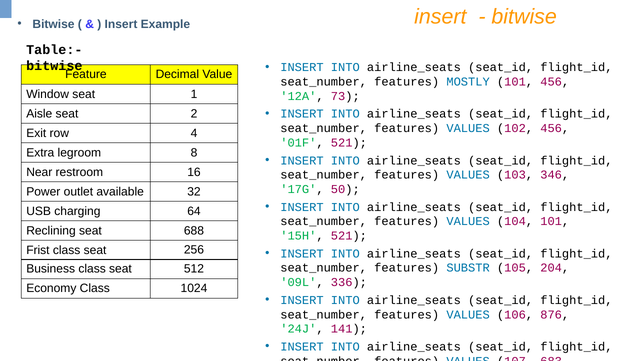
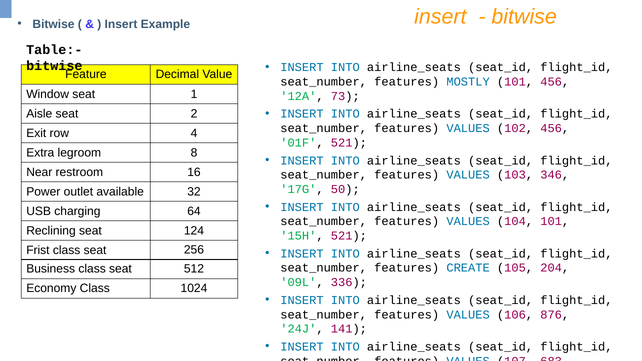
688: 688 -> 124
SUBSTR: SUBSTR -> CREATE
